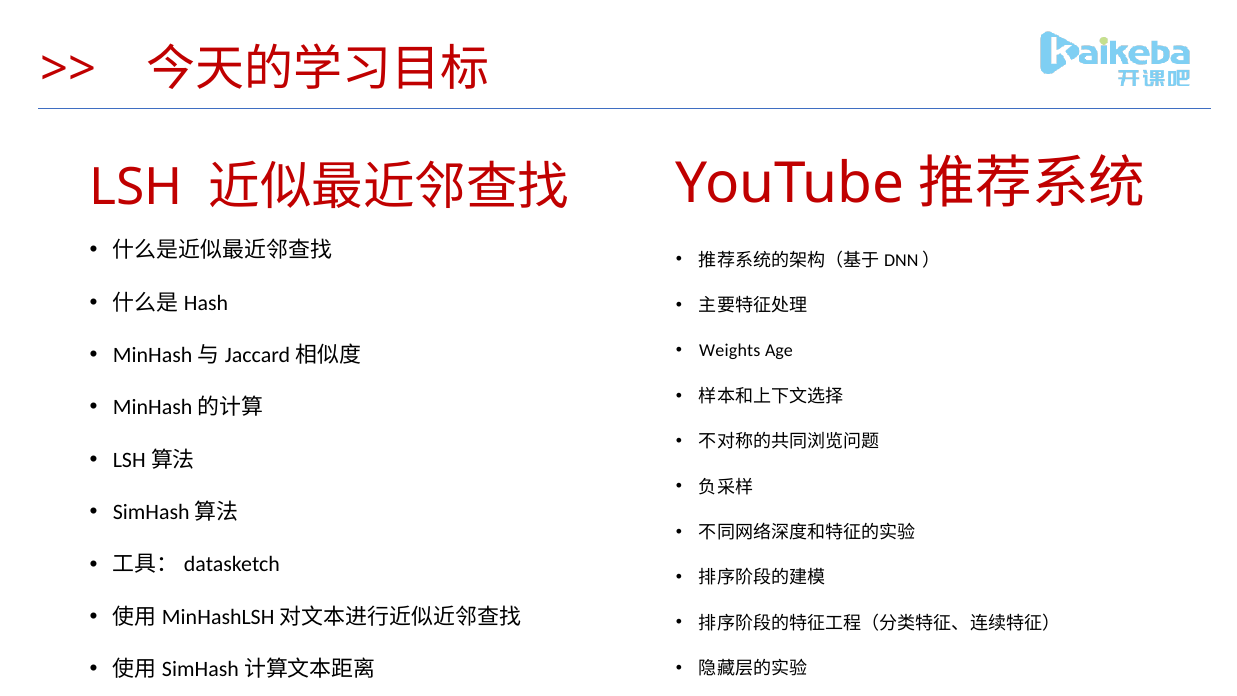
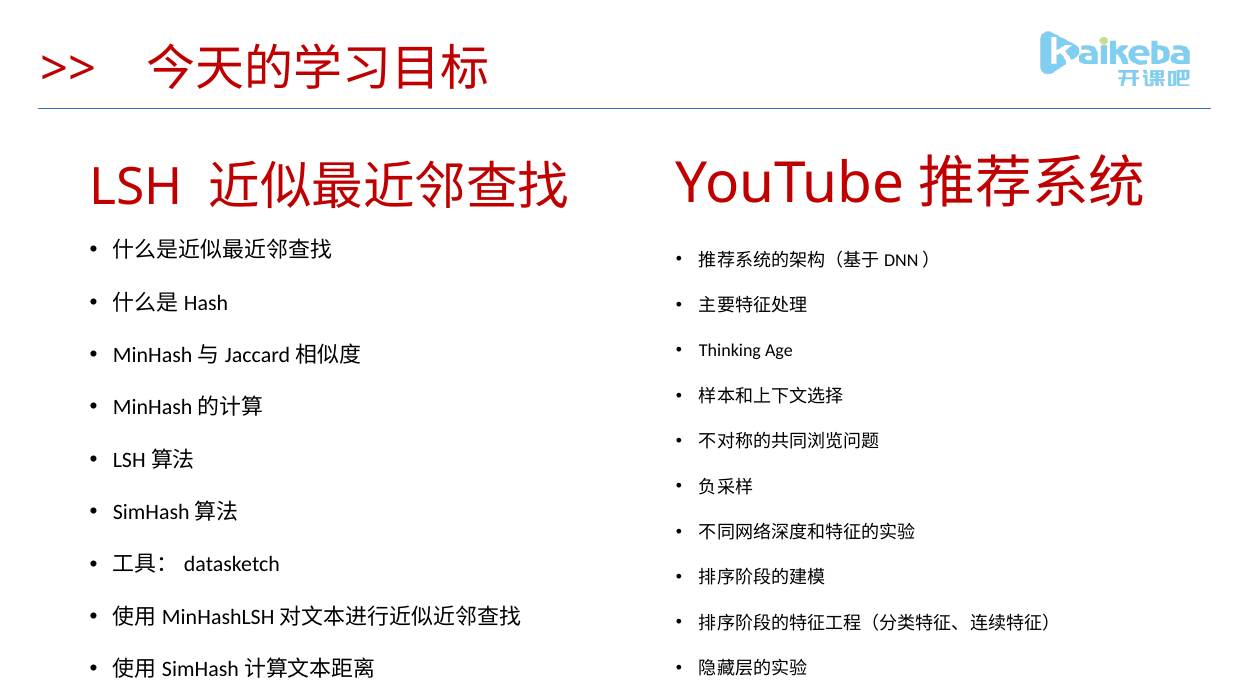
Weights: Weights -> Thinking
